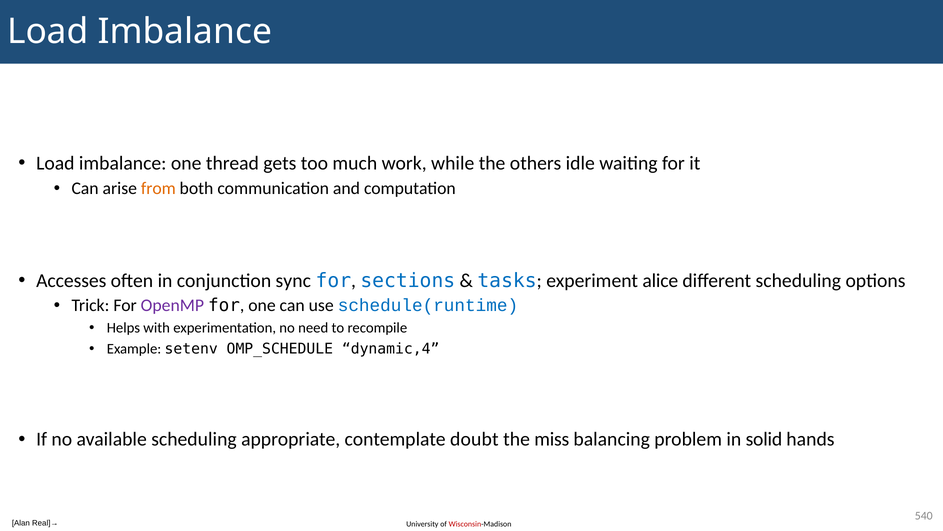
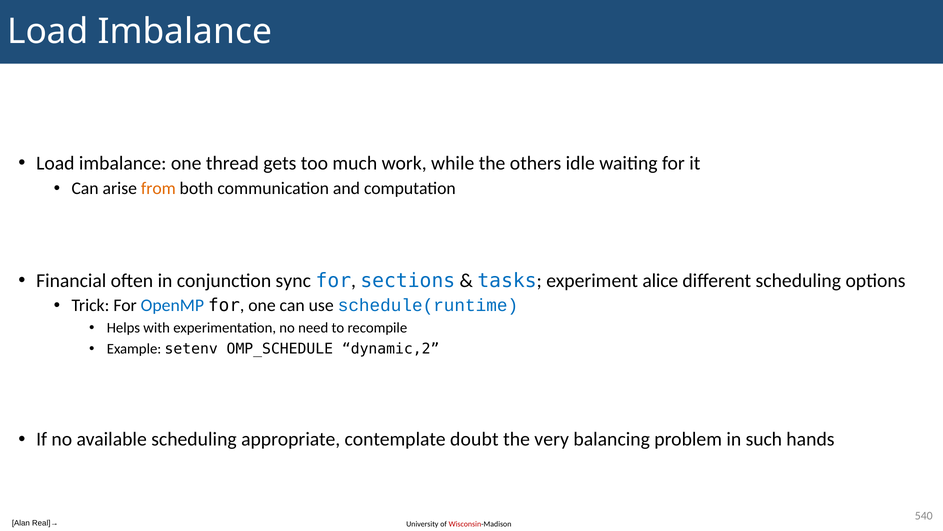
Accesses: Accesses -> Financial
OpenMP colour: purple -> blue
dynamic,4: dynamic,4 -> dynamic,2
miss: miss -> very
solid: solid -> such
